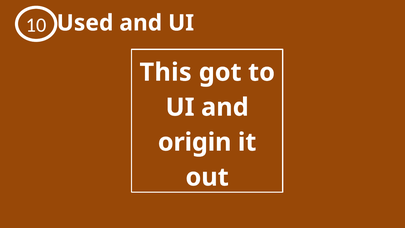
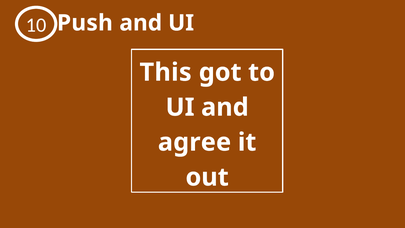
Used: Used -> Push
origin: origin -> agree
